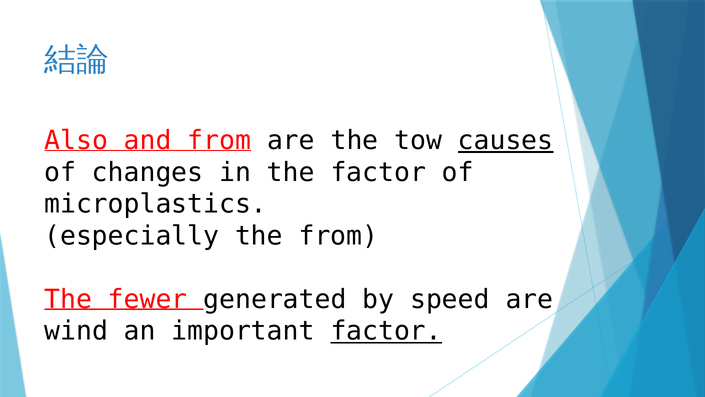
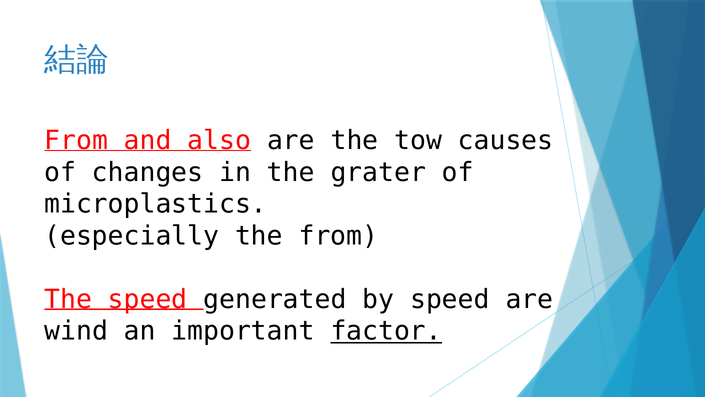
Also at (76, 140): Also -> From
and from: from -> also
causes underline: present -> none
the factor: factor -> grater
The fewer: fewer -> speed
